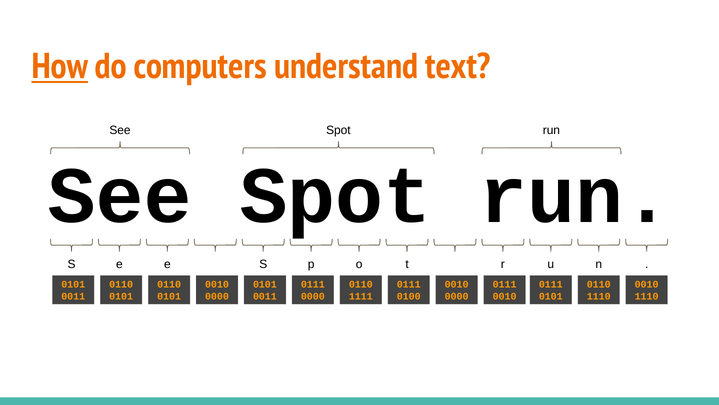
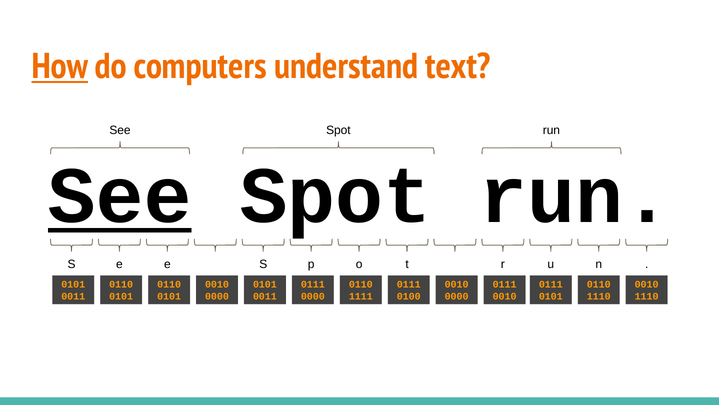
See at (120, 196) underline: none -> present
